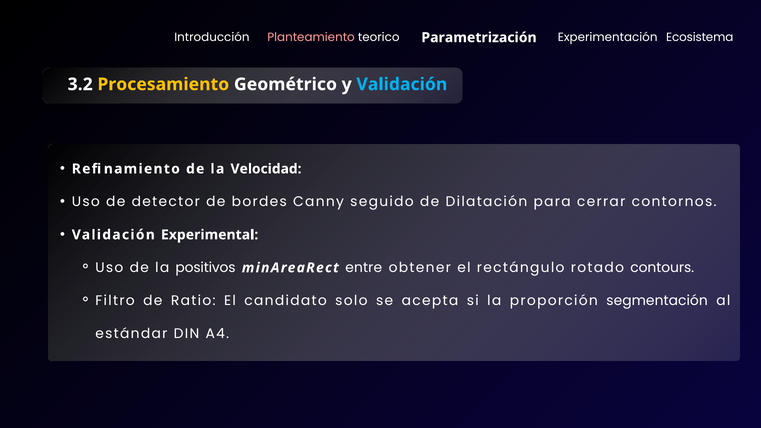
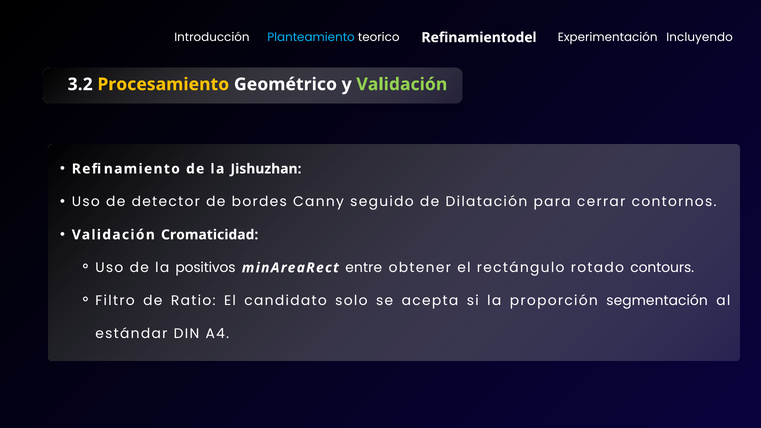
Planteamiento colour: pink -> light blue
Parametrización: Parametrización -> Refinamientodel
Ecosistema: Ecosistema -> Incluyendo
Validación at (402, 84) colour: light blue -> light green
Velocidad: Velocidad -> Jishuzhan
Experimental: Experimental -> Cromaticidad
